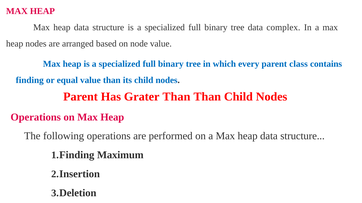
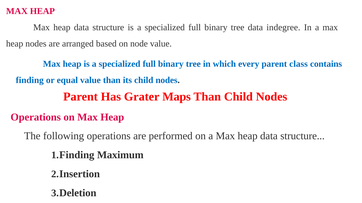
complex: complex -> indegree
Grater Than: Than -> Maps
